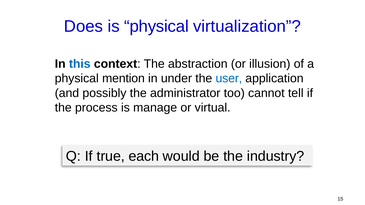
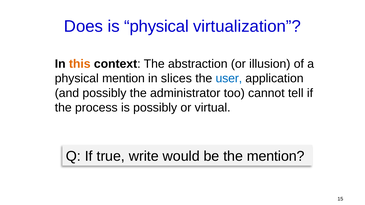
this colour: blue -> orange
under: under -> slices
is manage: manage -> possibly
each: each -> write
the industry: industry -> mention
